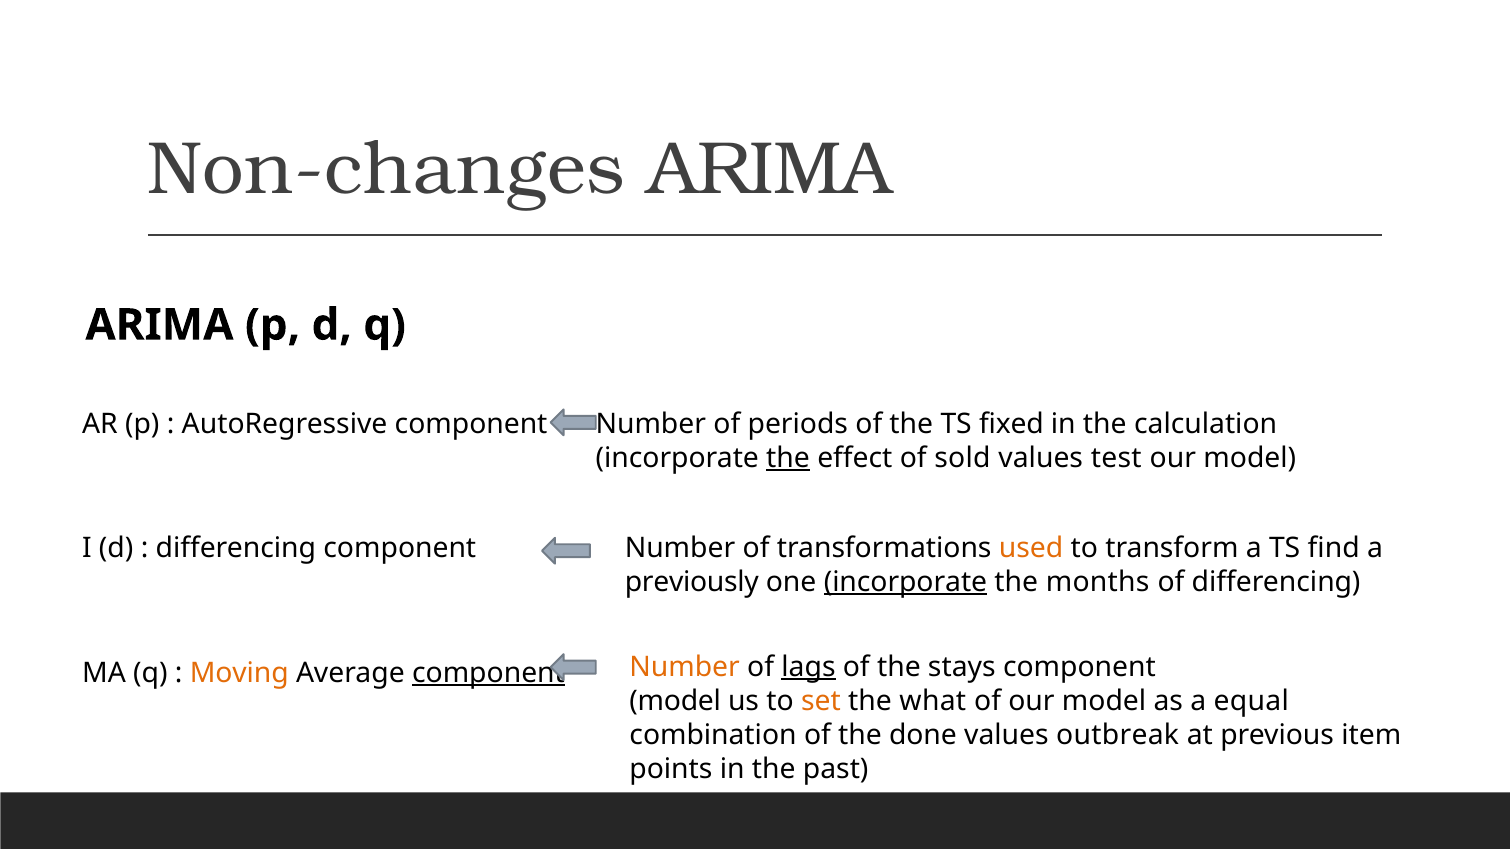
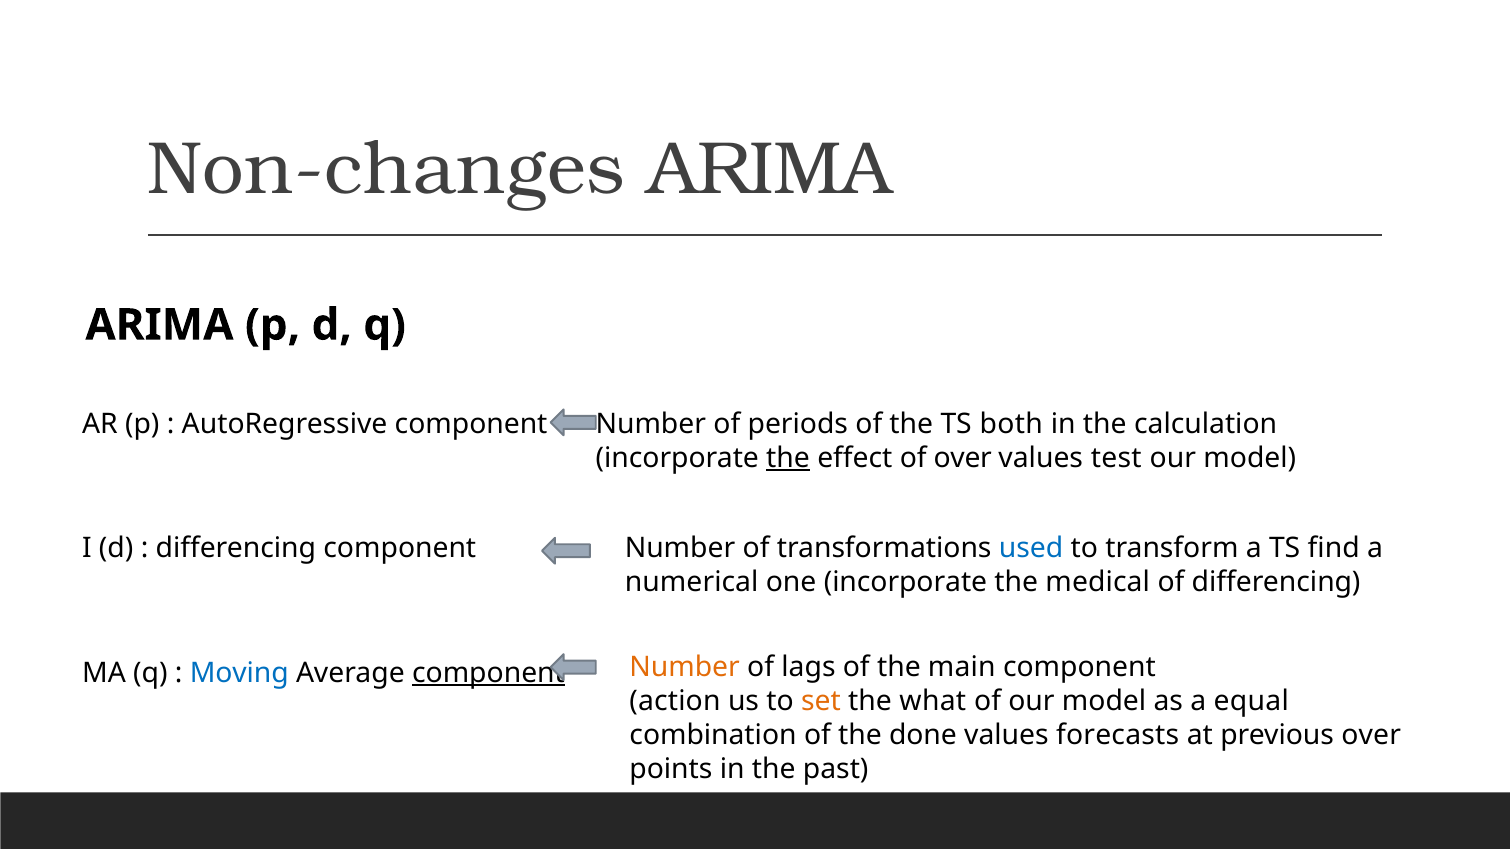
fixed: fixed -> both
of sold: sold -> over
used colour: orange -> blue
previously: previously -> numerical
incorporate at (905, 582) underline: present -> none
months: months -> medical
lags underline: present -> none
stays: stays -> main
Moving colour: orange -> blue
model at (675, 701): model -> action
outbreak: outbreak -> forecasts
previous item: item -> over
